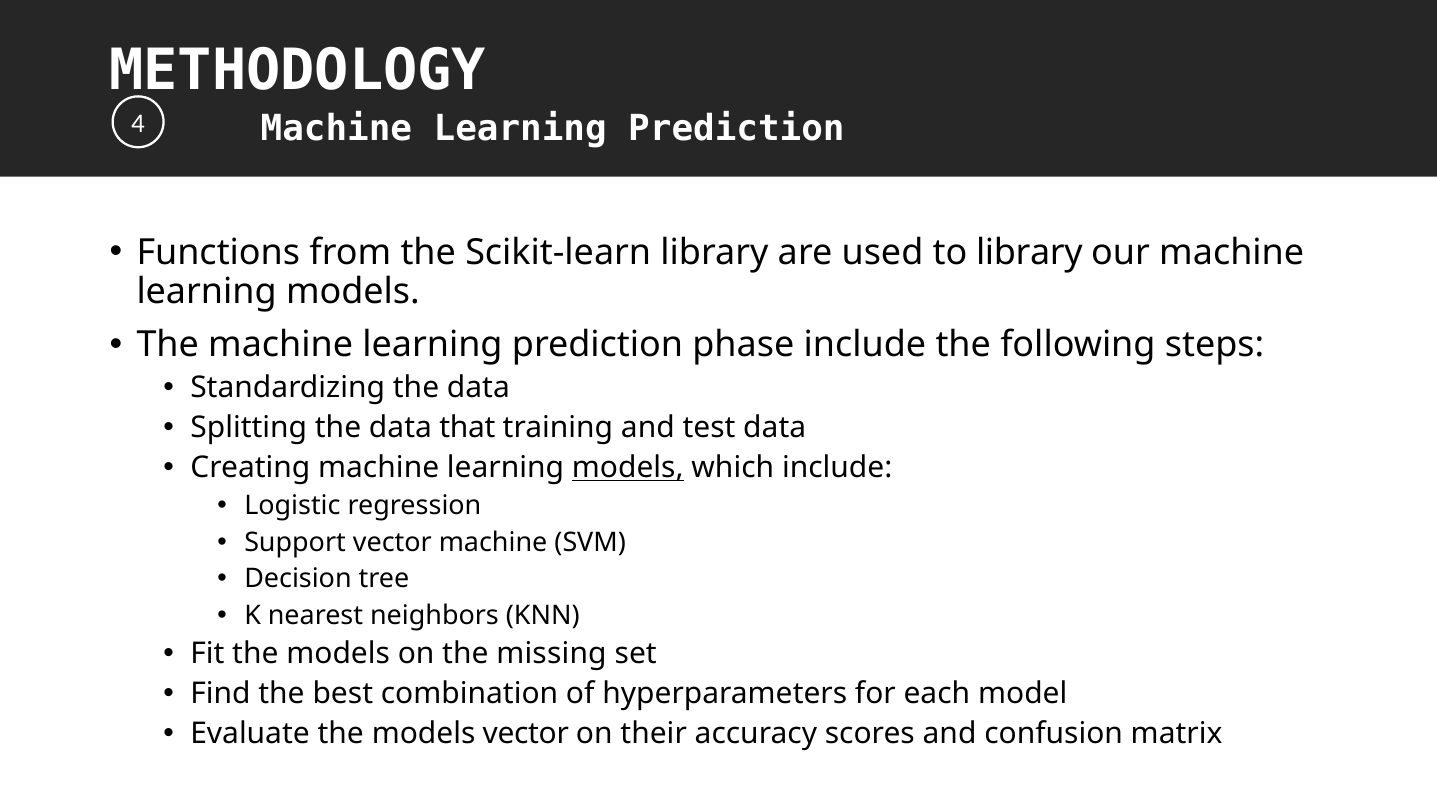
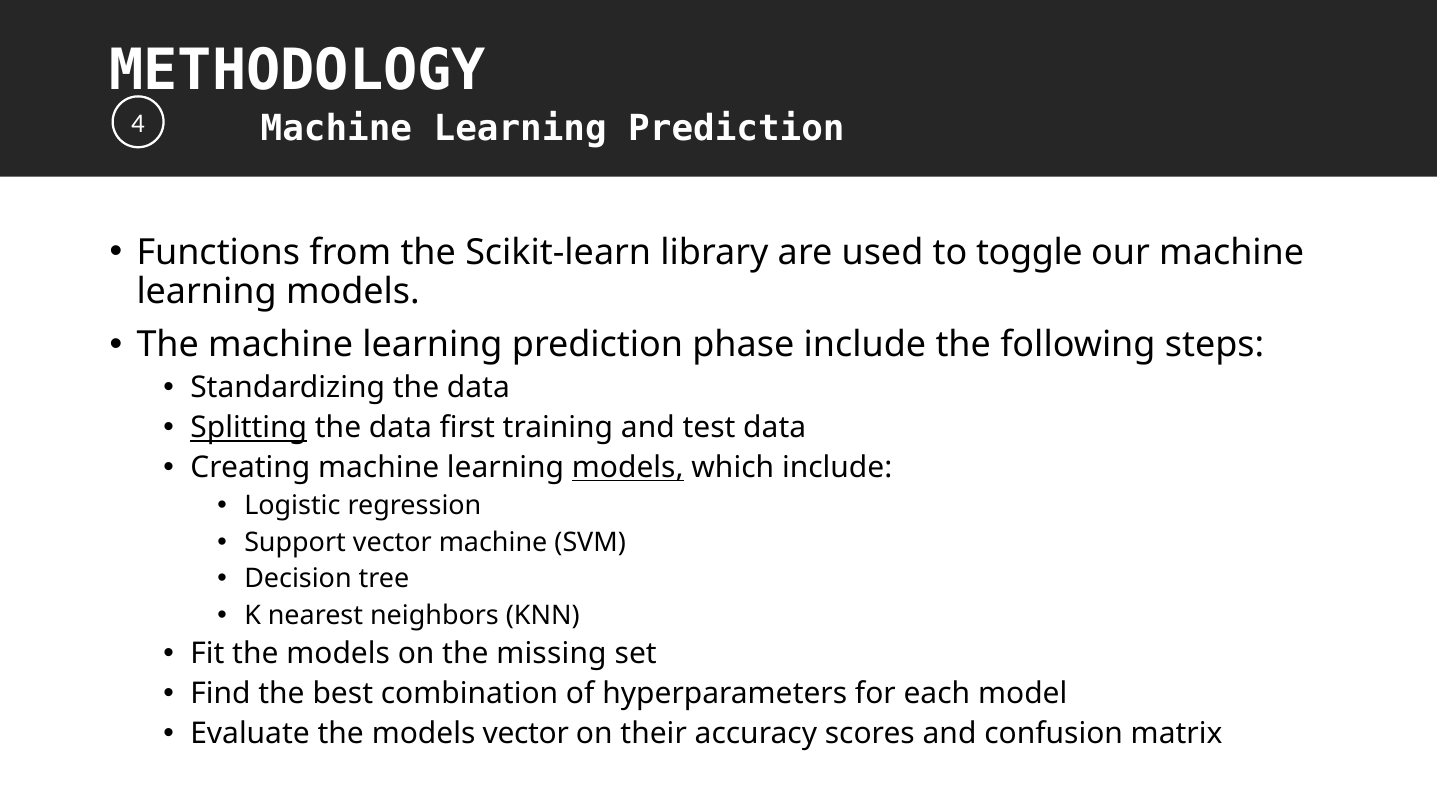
to library: library -> toggle
Splitting underline: none -> present
that: that -> first
